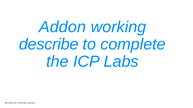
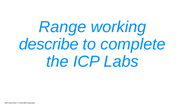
Addon: Addon -> Range
